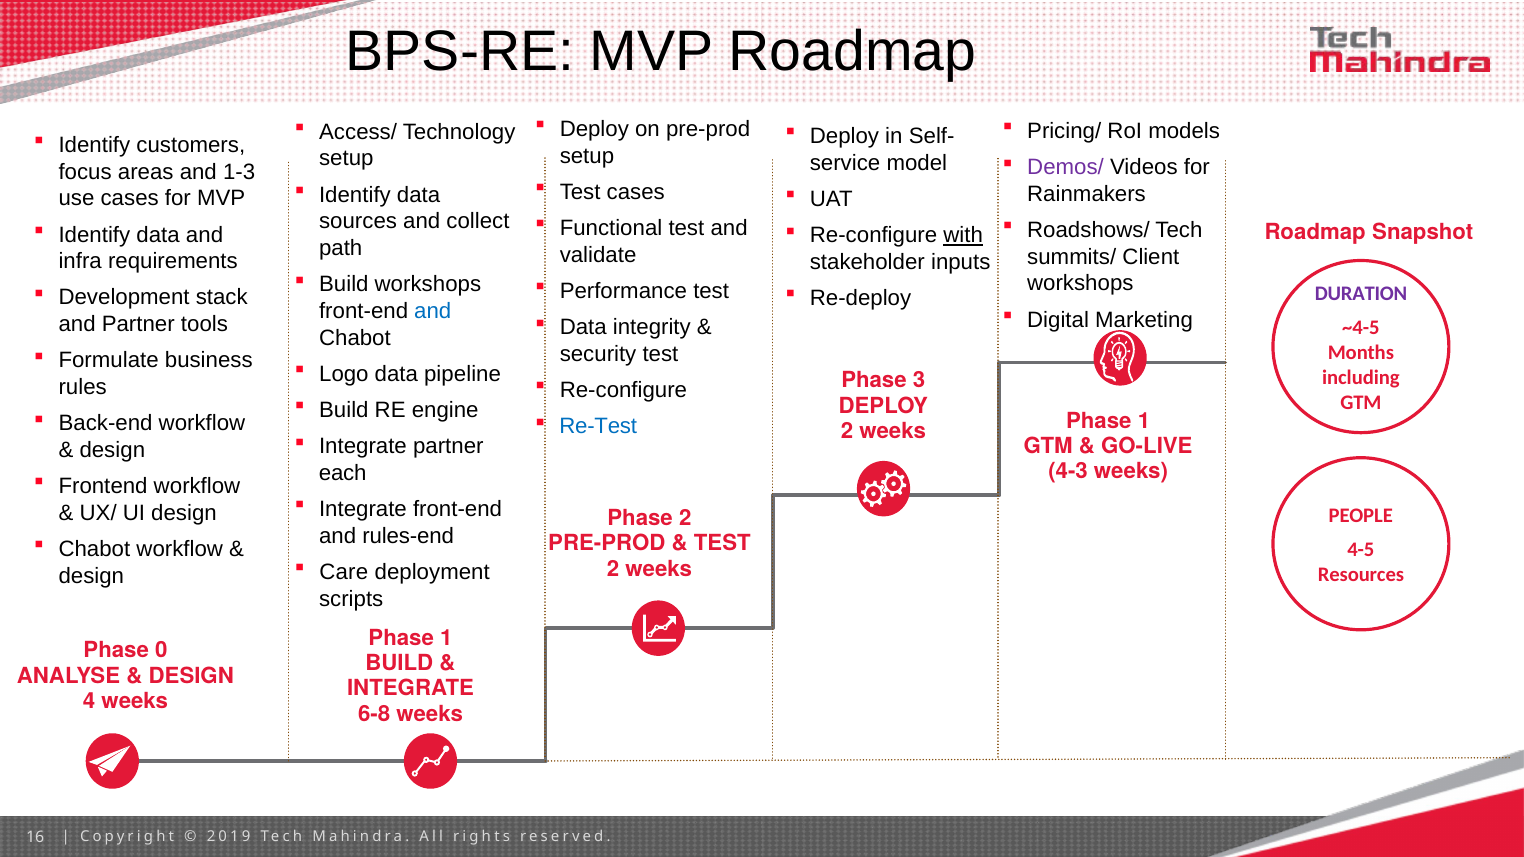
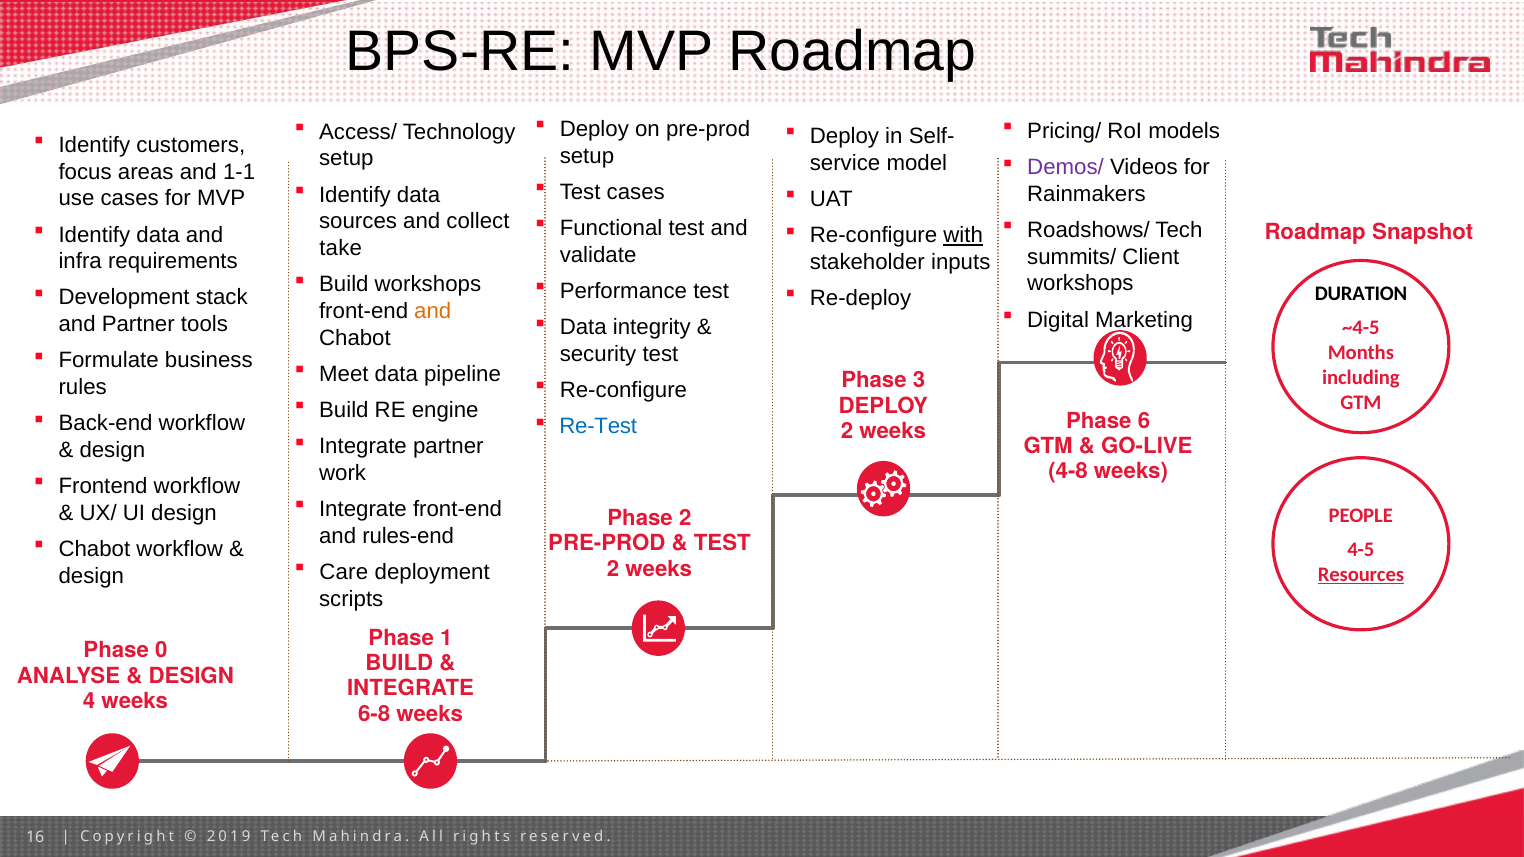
1-3: 1-3 -> 1-1
path: path -> take
DURATION colour: purple -> black
and at (433, 311) colour: blue -> orange
Logo: Logo -> Meet
1 at (1144, 421): 1 -> 6
each: each -> work
4-3: 4-3 -> 4-8
Resources underline: none -> present
